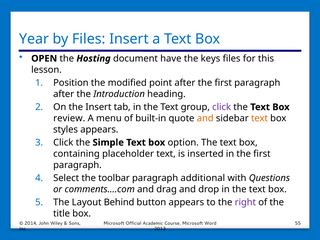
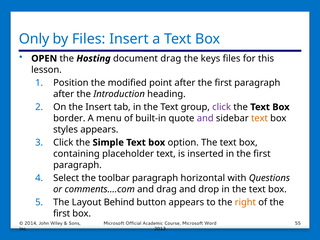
Year: Year -> Only
document have: have -> drag
review: review -> border
and at (205, 118) colour: orange -> purple
additional: additional -> horizontal
right colour: purple -> orange
title at (62, 213): title -> first
